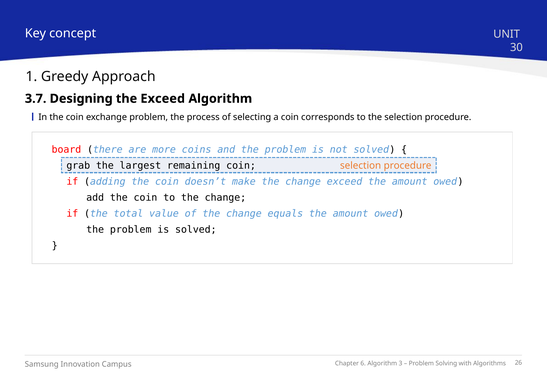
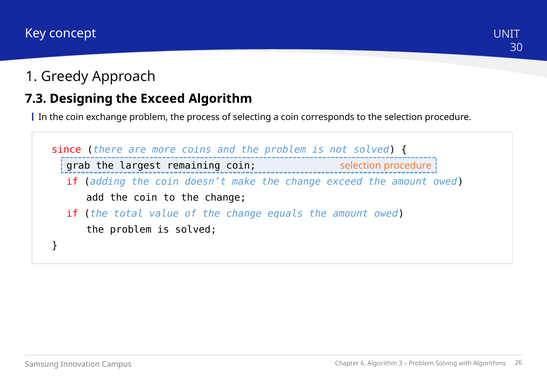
3.7: 3.7 -> 7.3
board: board -> since
